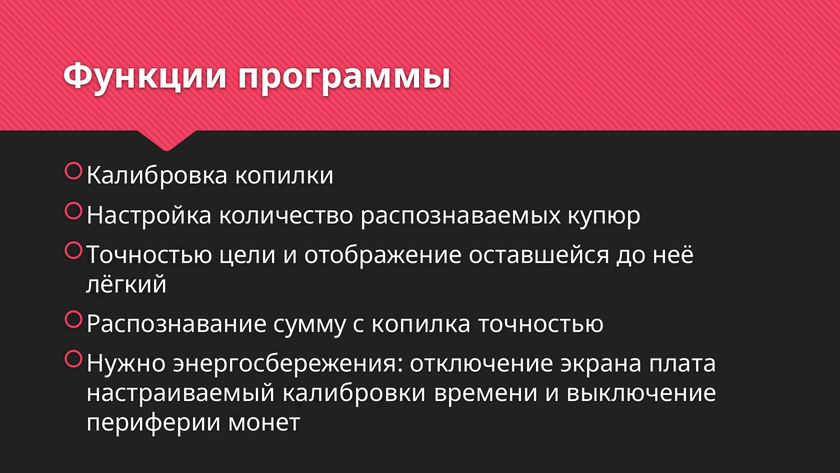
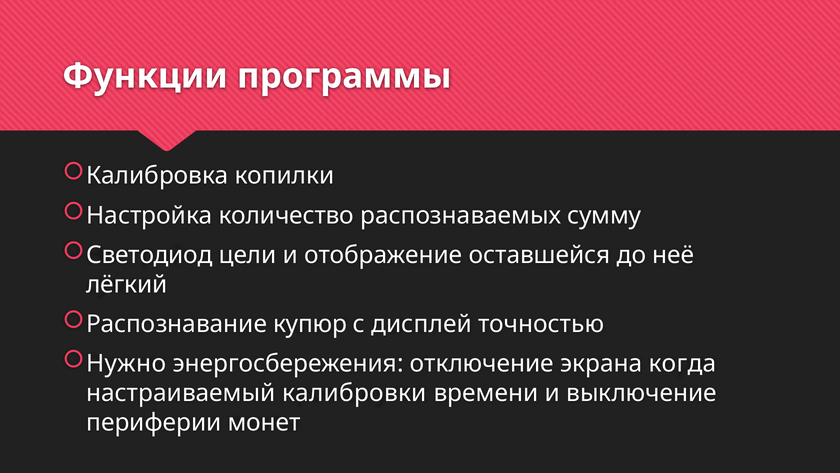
купюр: купюр -> сумму
Точностью at (149, 255): Точностью -> Светодиод
сумму: сумму -> купюр
копилка: копилка -> дисплей
плата: плата -> когда
